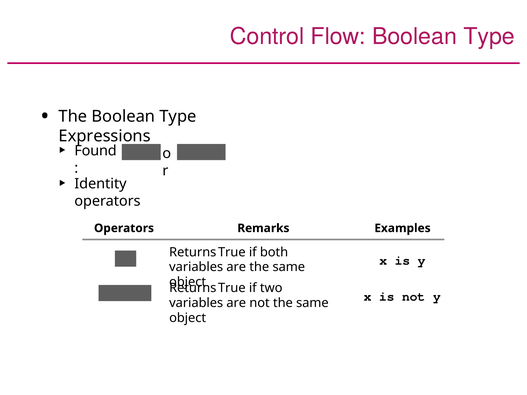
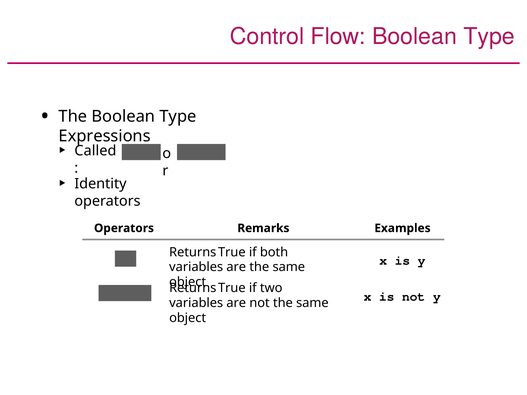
Found: Found -> Called
